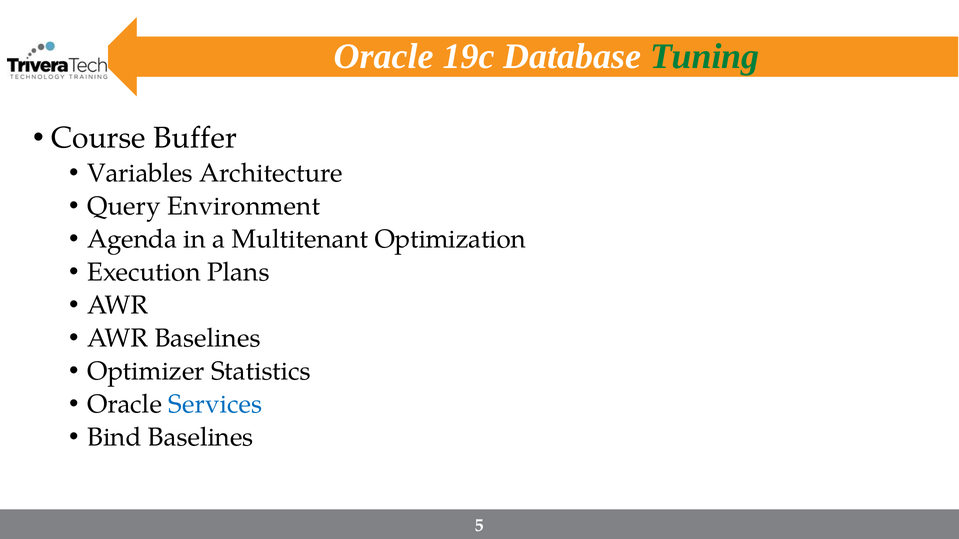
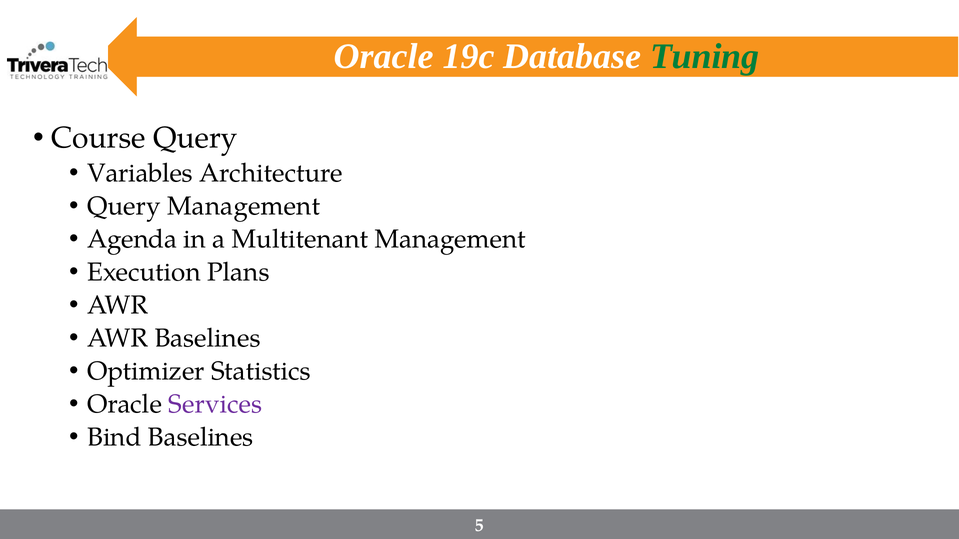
Course Buffer: Buffer -> Query
Query Environment: Environment -> Management
Multitenant Optimization: Optimization -> Management
Services colour: blue -> purple
